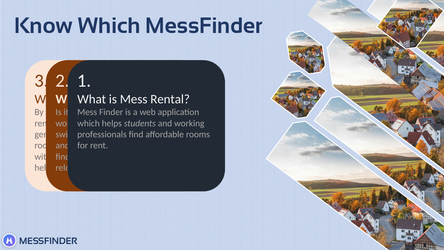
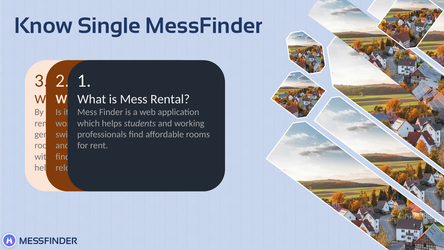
Know Which: Which -> Single
